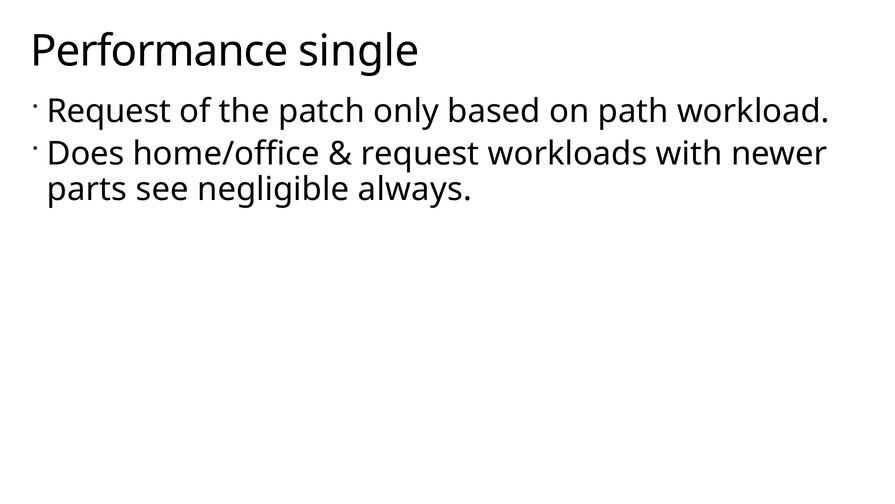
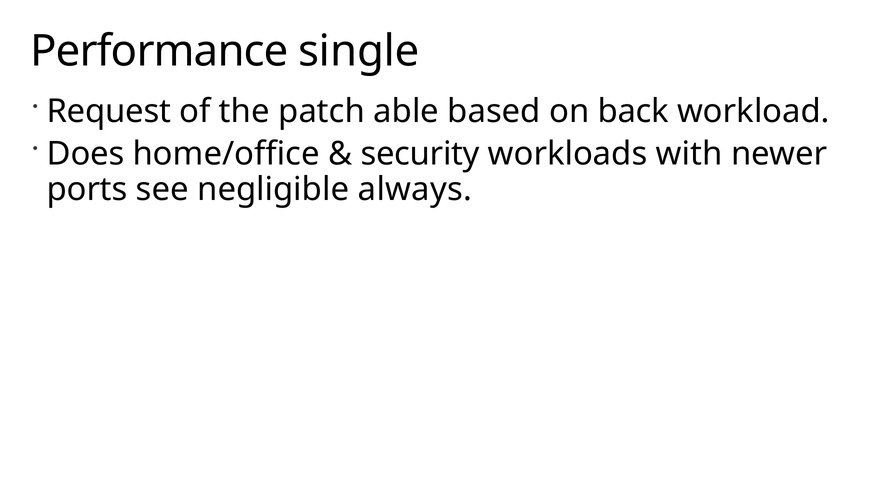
only: only -> able
path: path -> back
request at (420, 153): request -> security
parts: parts -> ports
